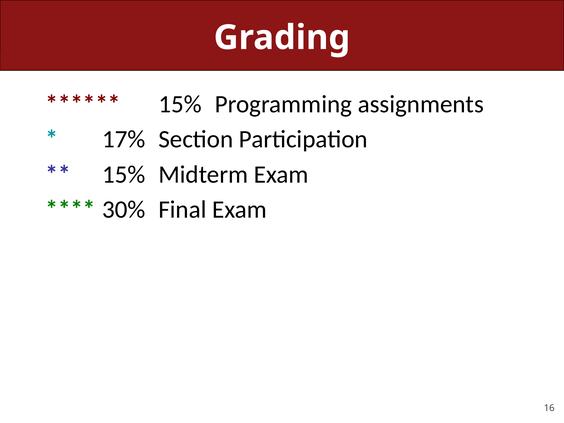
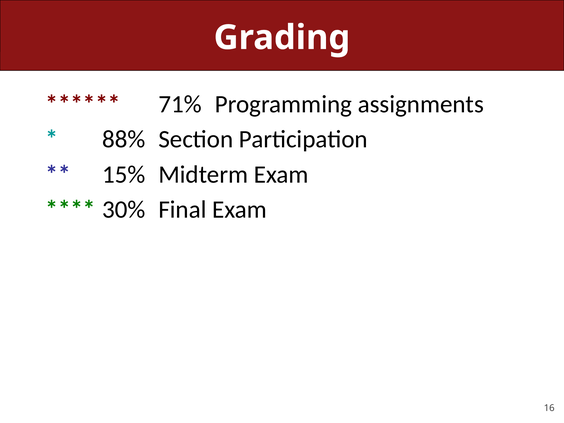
15% at (180, 104): 15% -> 71%
17%: 17% -> 88%
